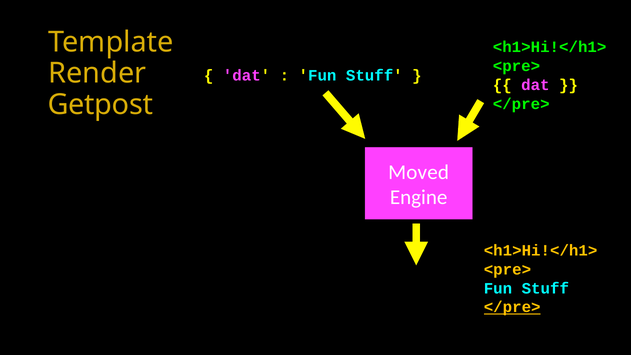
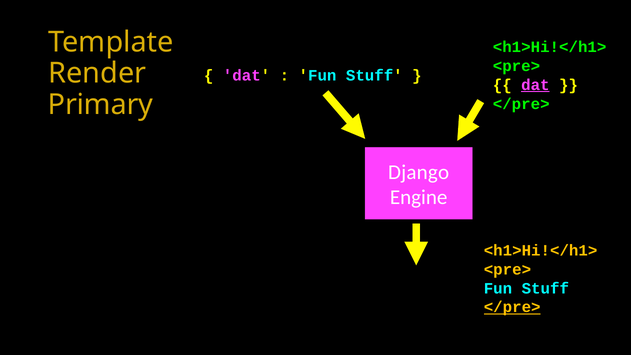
dat at (535, 85) underline: none -> present
Getpost: Getpost -> Primary
Moved: Moved -> Django
